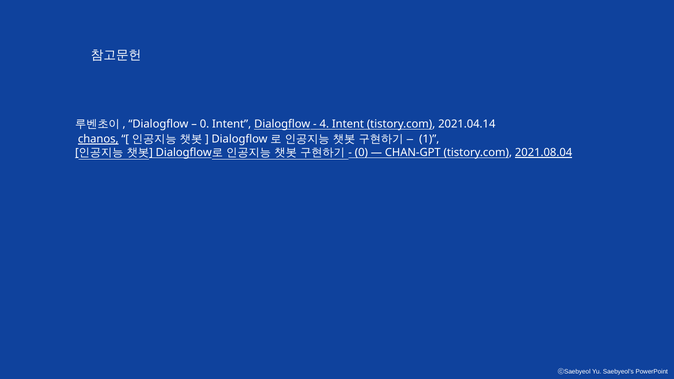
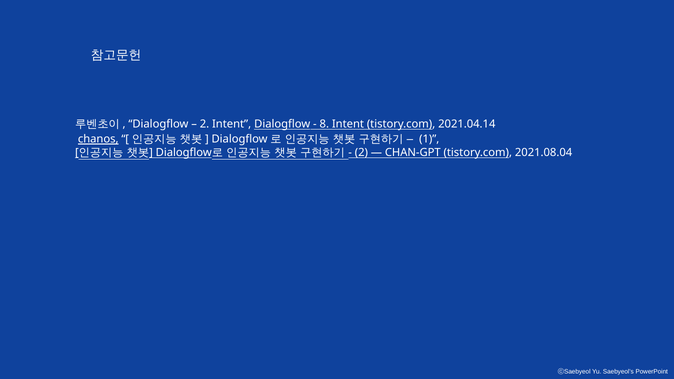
0 at (204, 124): 0 -> 2
4: 4 -> 8
0 at (361, 153): 0 -> 2
2021.08.04 underline: present -> none
